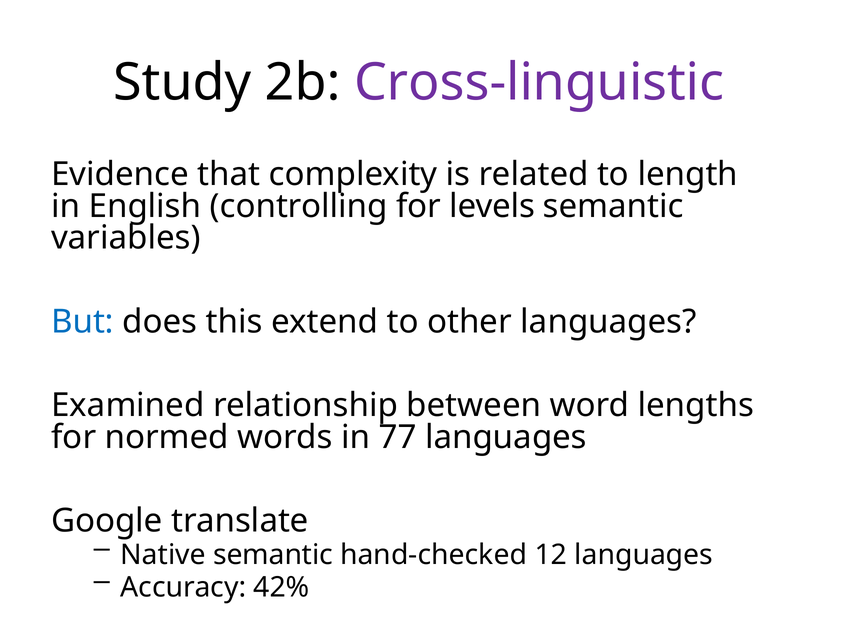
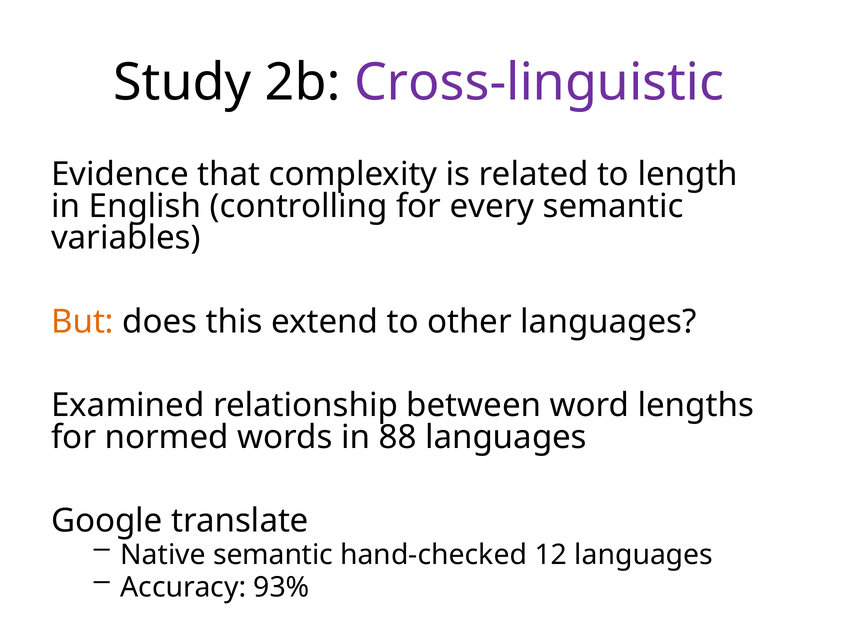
levels: levels -> every
But colour: blue -> orange
77: 77 -> 88
42%: 42% -> 93%
